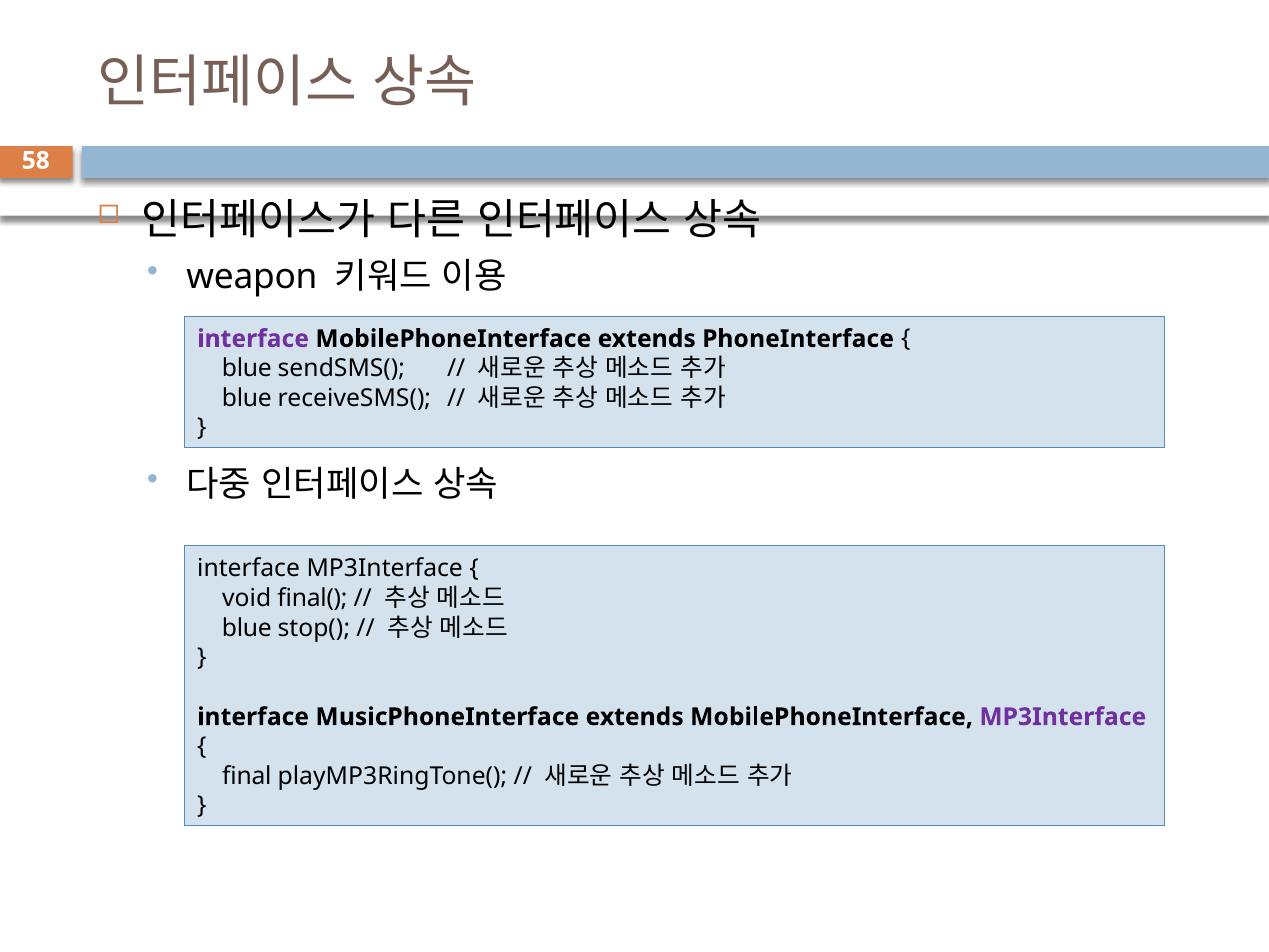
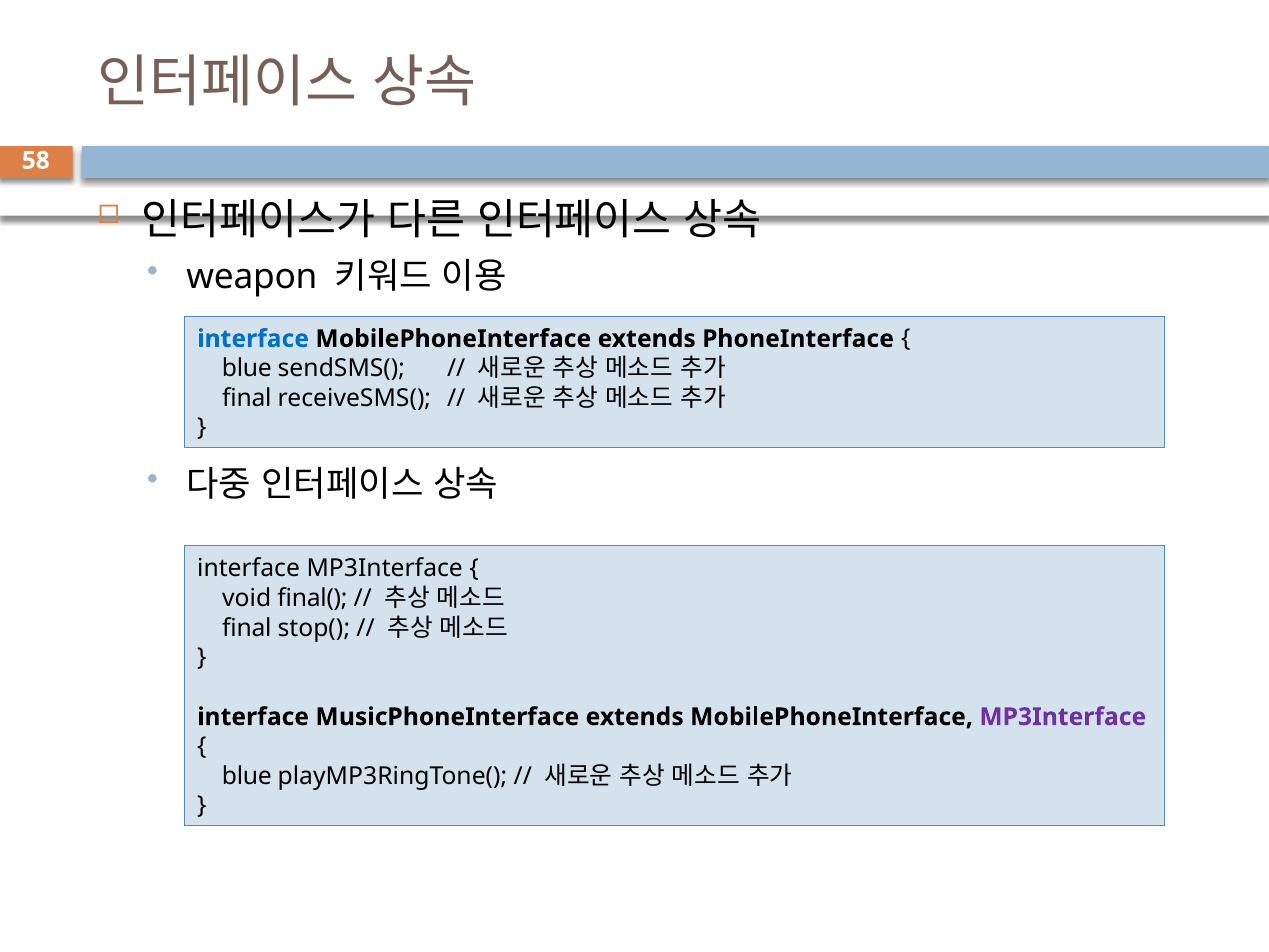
interface at (253, 339) colour: purple -> blue
blue at (247, 398): blue -> final
blue at (247, 628): blue -> final
final at (247, 776): final -> blue
